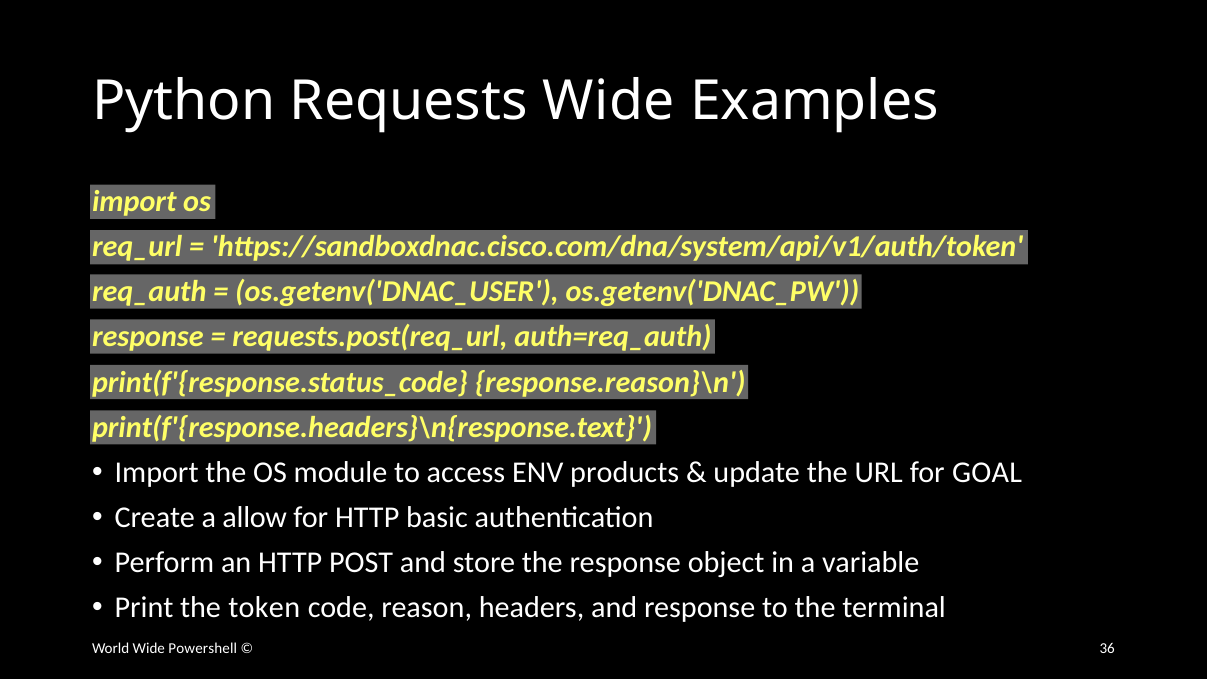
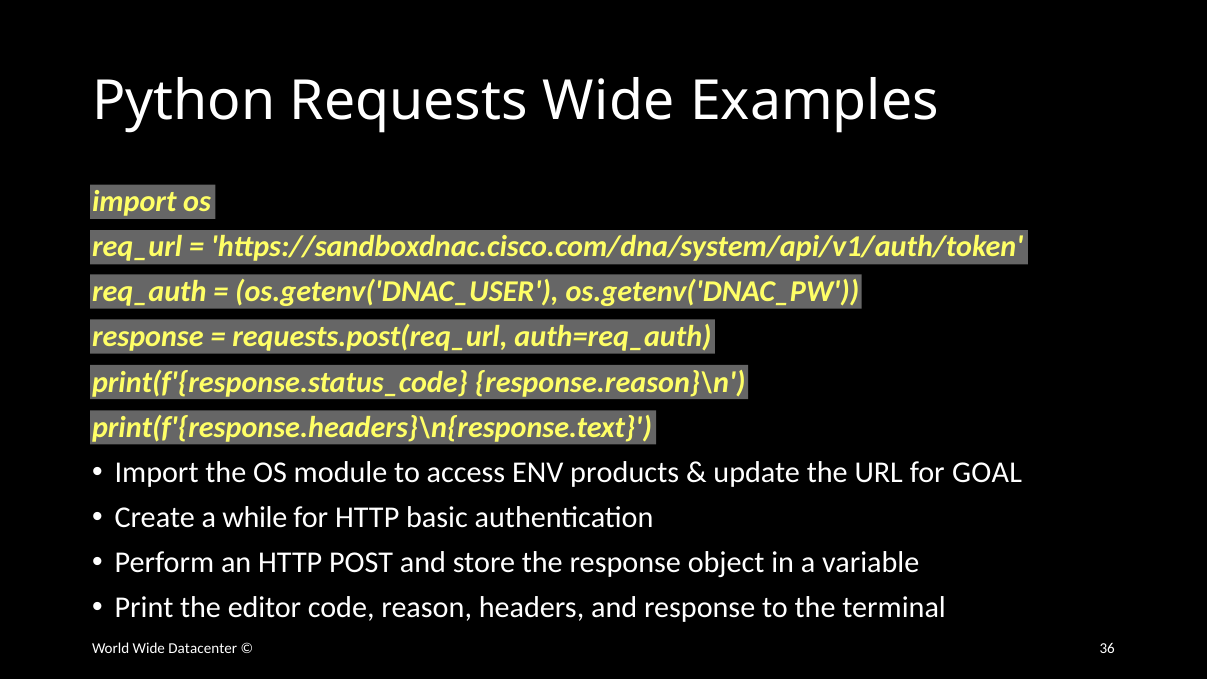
allow: allow -> while
token: token -> editor
Powershell: Powershell -> Datacenter
